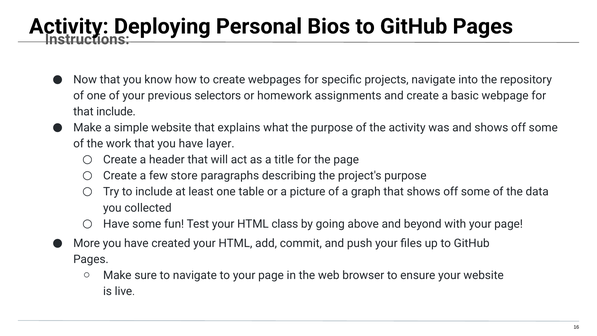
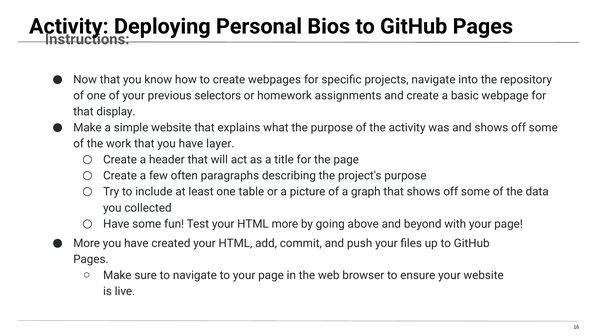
that include: include -> display
store: store -> often
HTML class: class -> more
